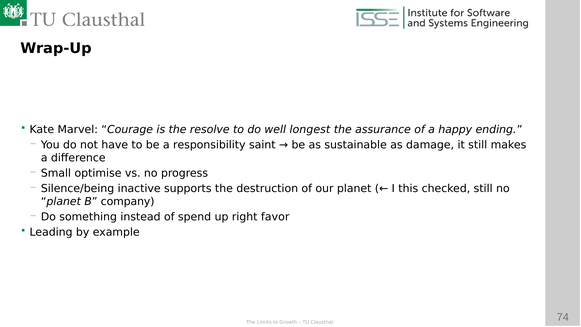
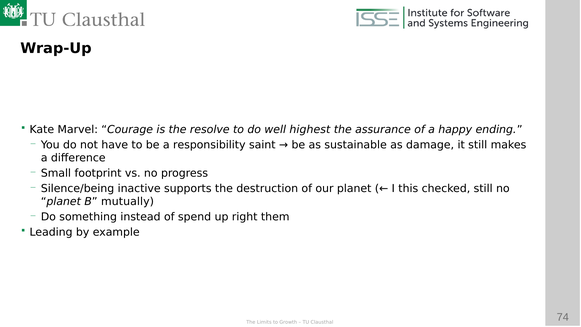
longest: longest -> highest
optimise: optimise -> footprint
company: company -> mutually
favor: favor -> them
